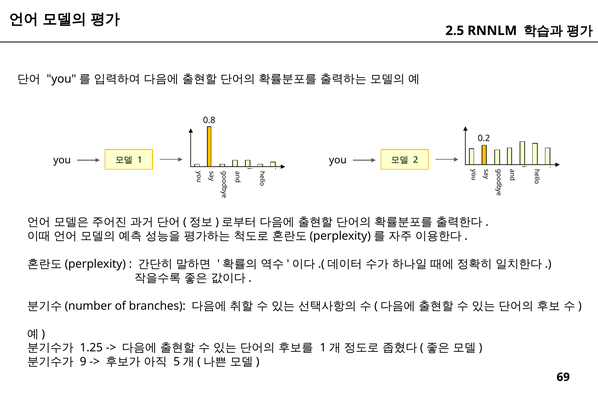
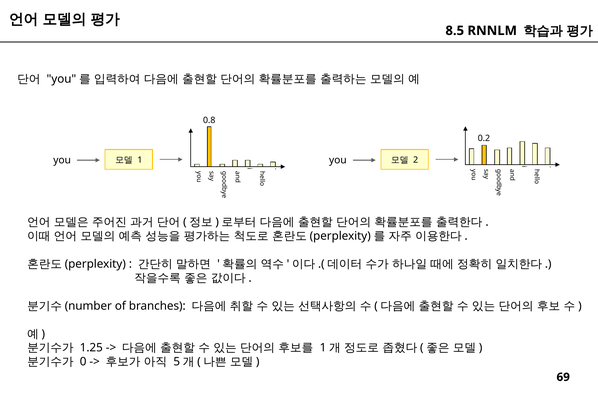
2.5: 2.5 -> 8.5
9: 9 -> 0
